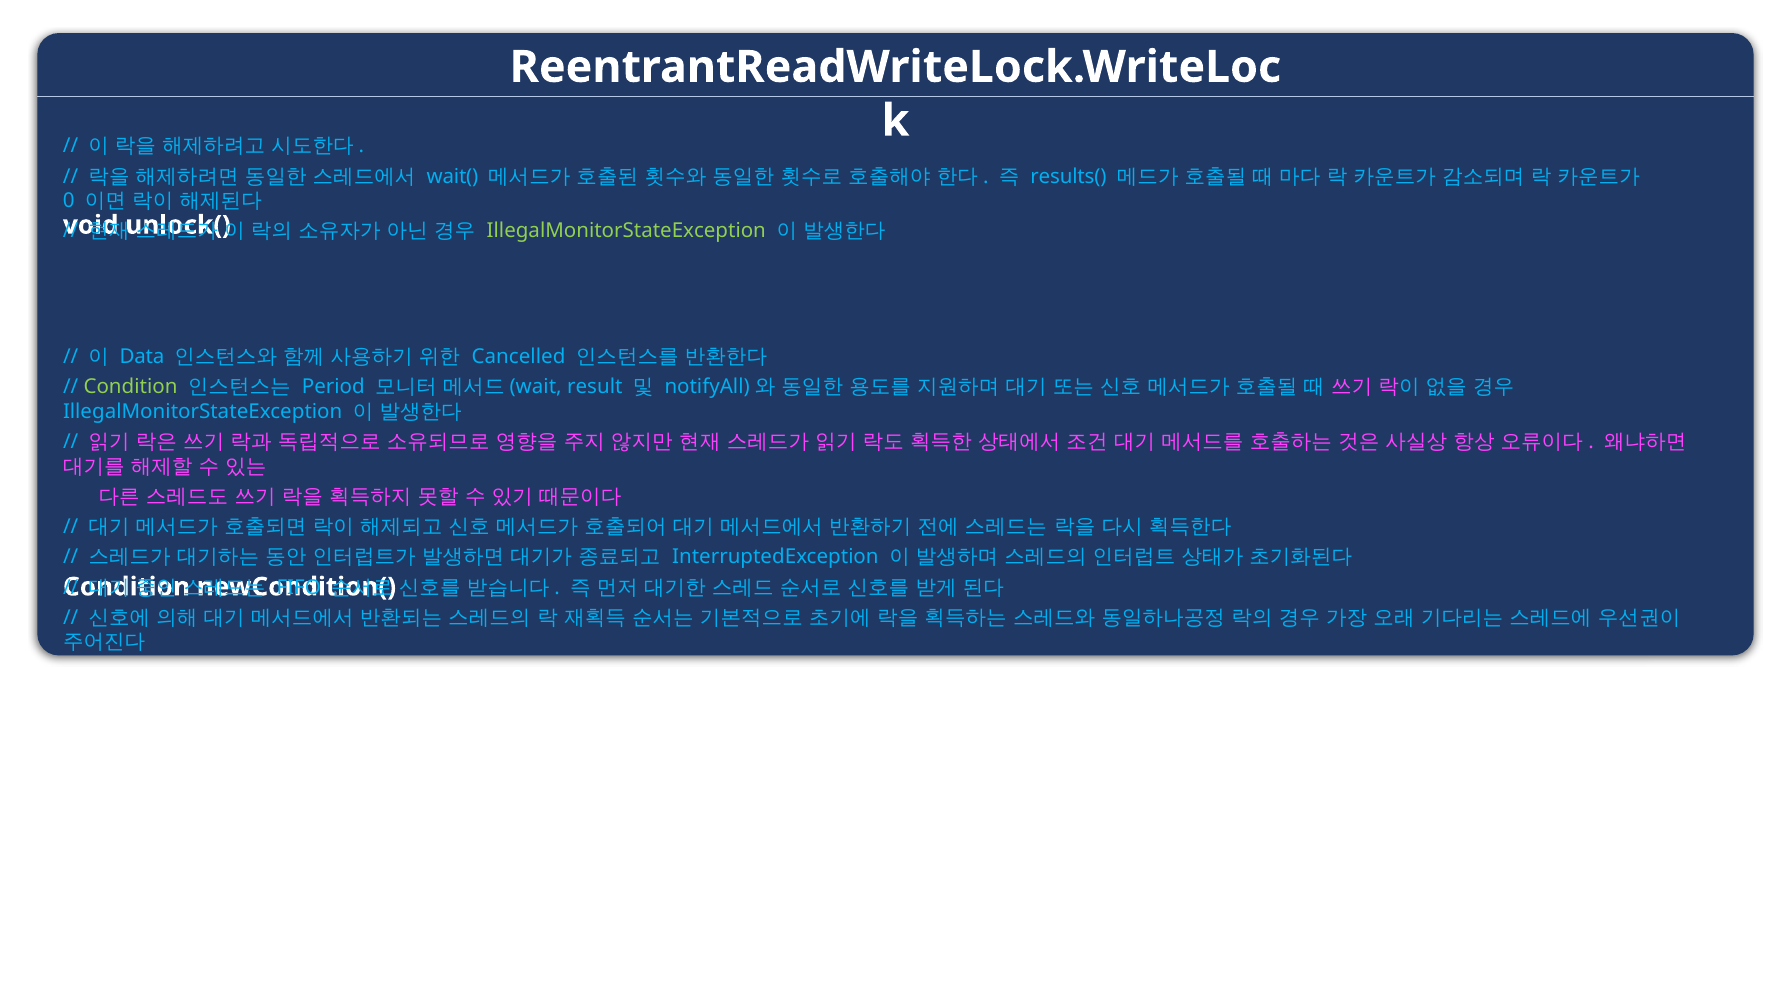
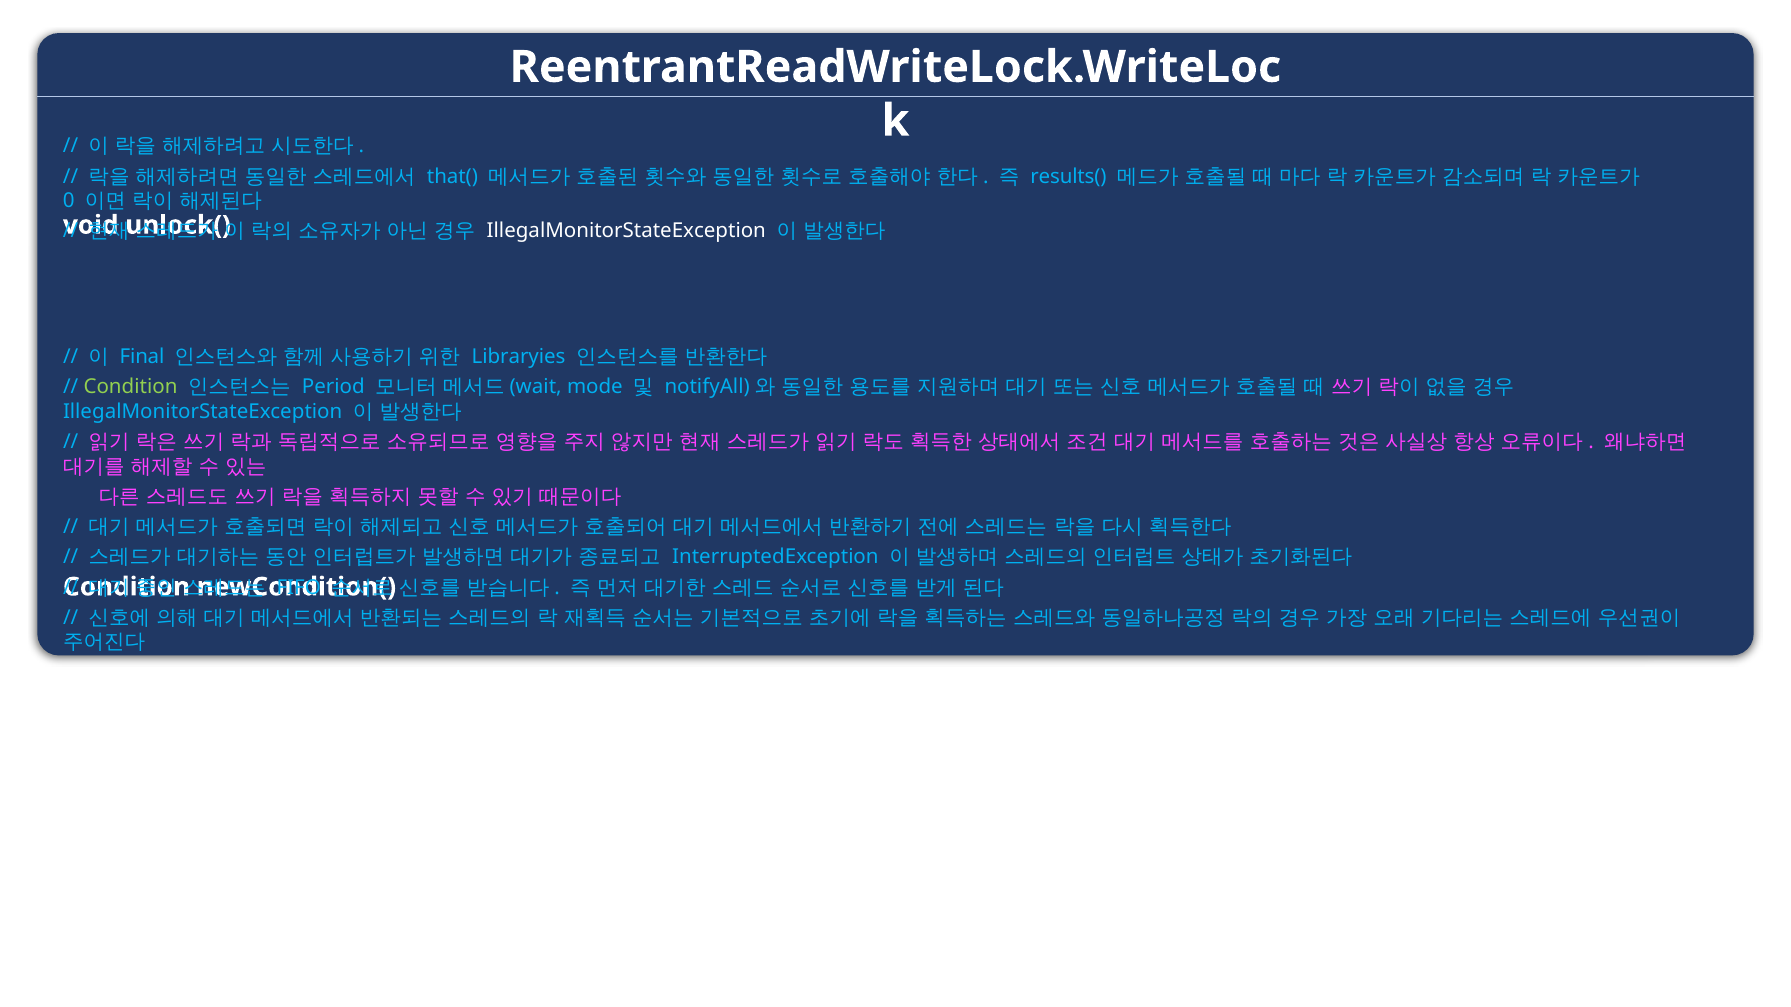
wait(: wait( -> that(
IllegalMonitorStateException at (626, 231) colour: light green -> white
Data: Data -> Final
Cancelled: Cancelled -> Libraryies
result: result -> mode
